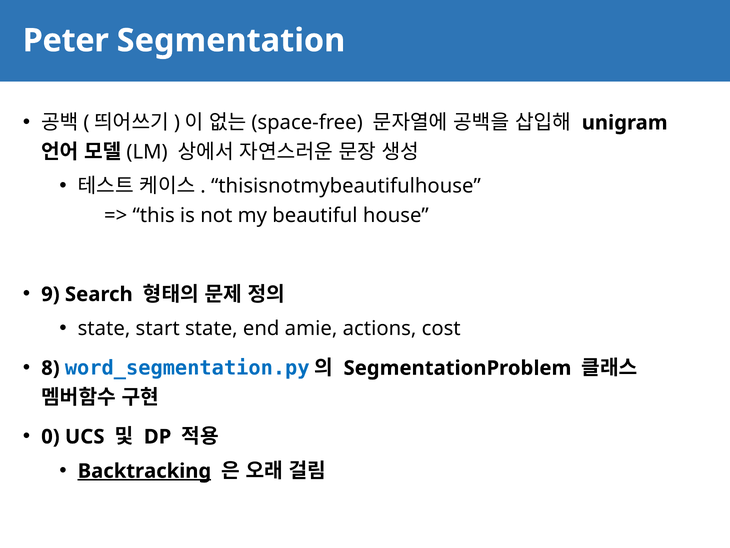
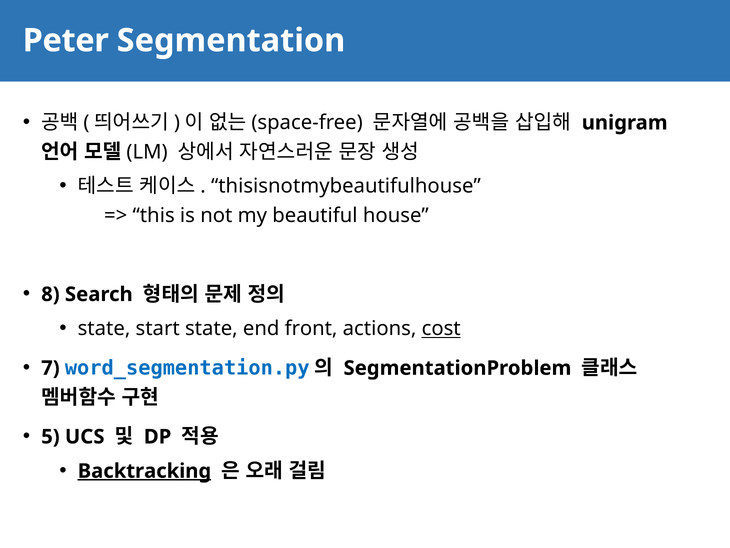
9: 9 -> 8
amie: amie -> front
cost underline: none -> present
8: 8 -> 7
0: 0 -> 5
